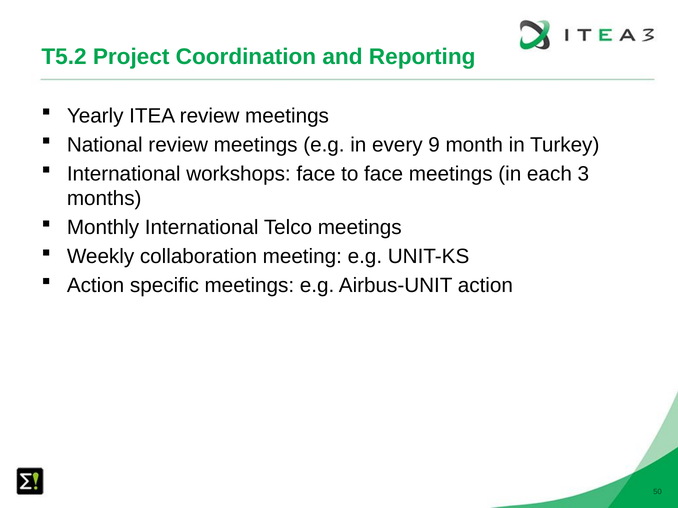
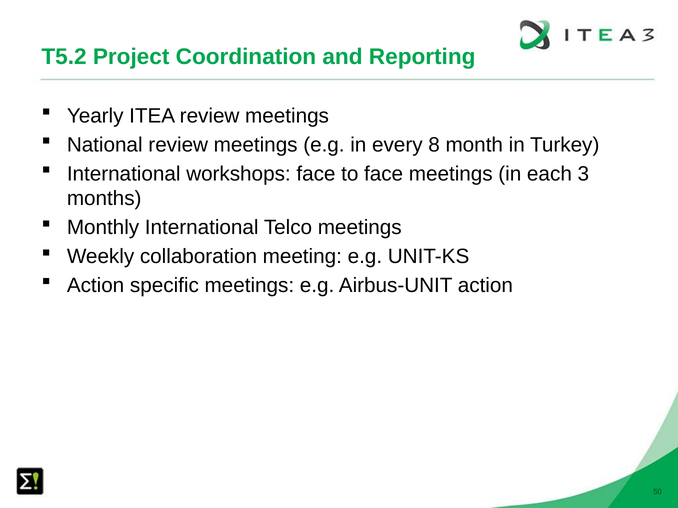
9: 9 -> 8
